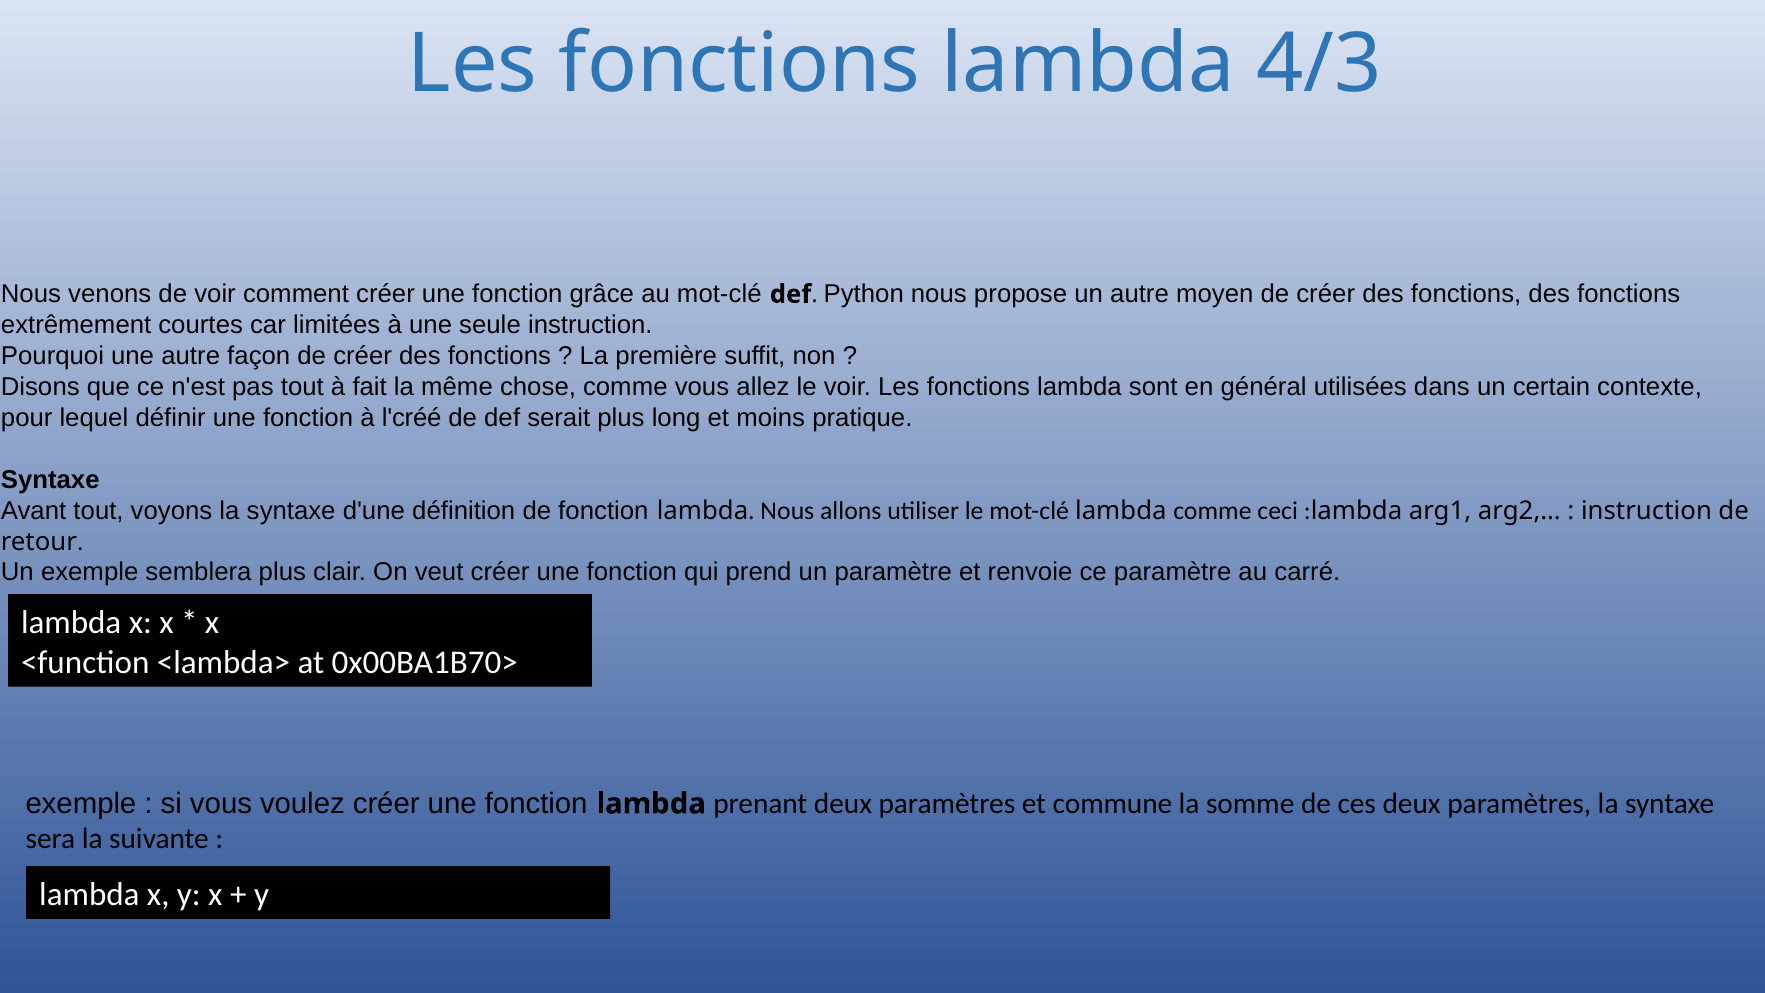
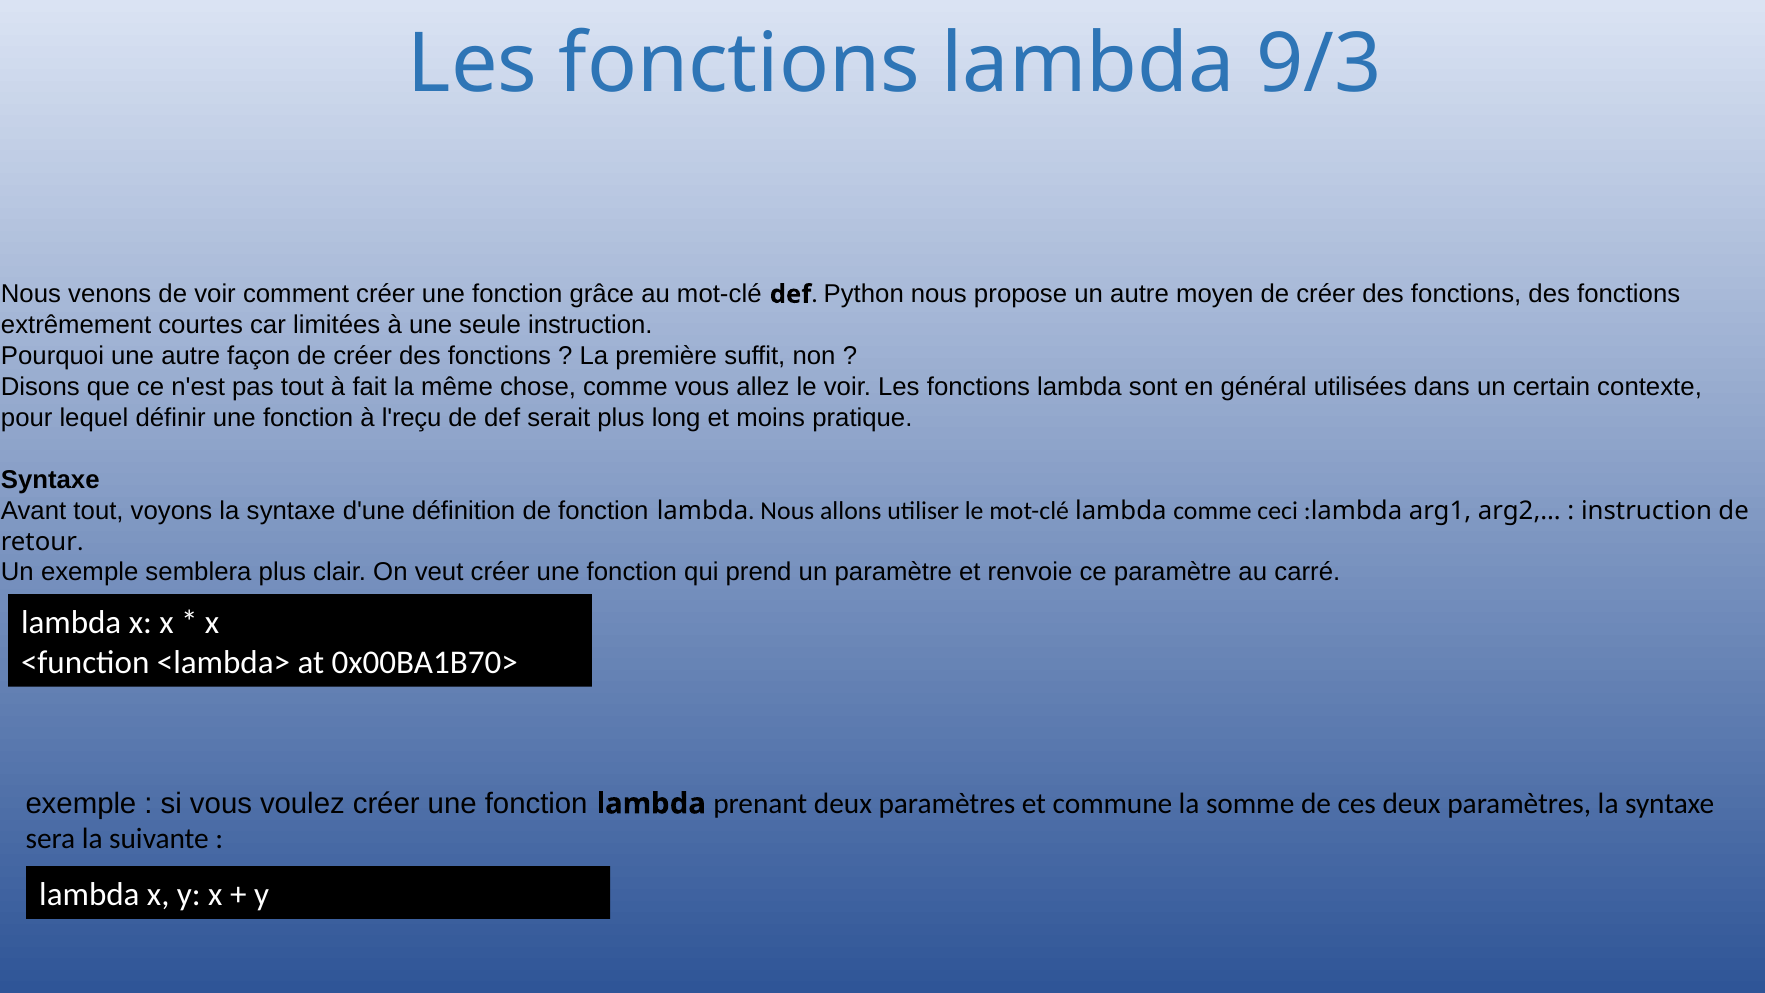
4/3: 4/3 -> 9/3
l'créé: l'créé -> l'reçu
